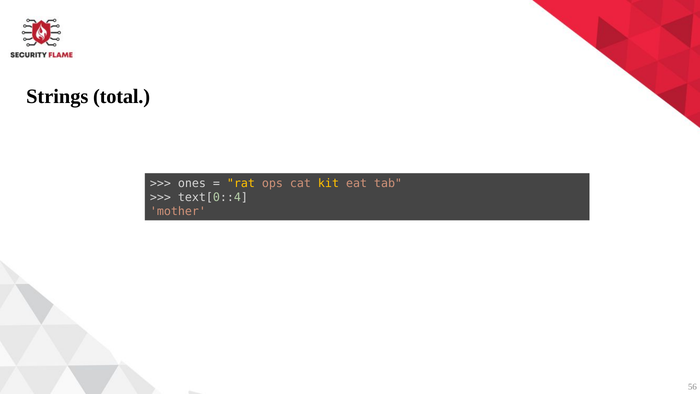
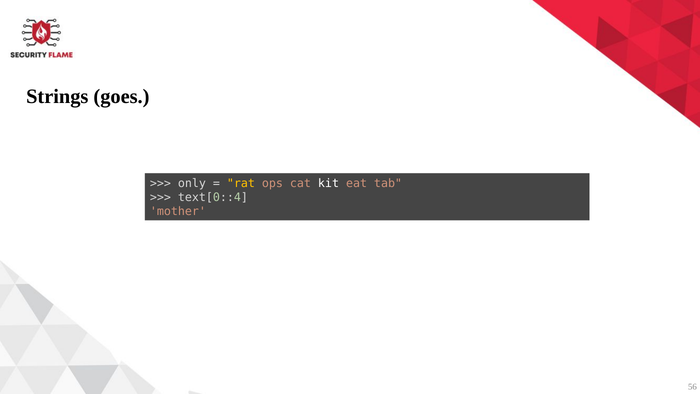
total: total -> goes
ones: ones -> only
kit colour: yellow -> white
